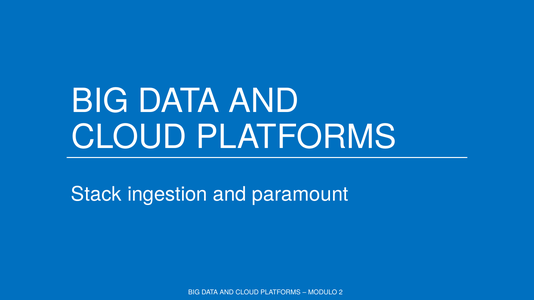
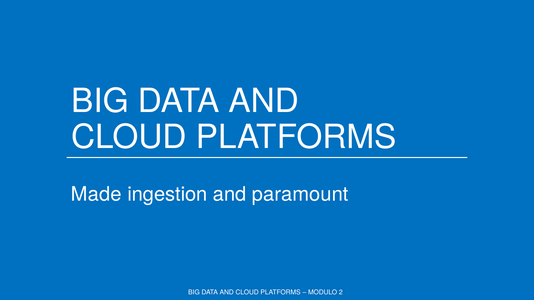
Stack: Stack -> Made
